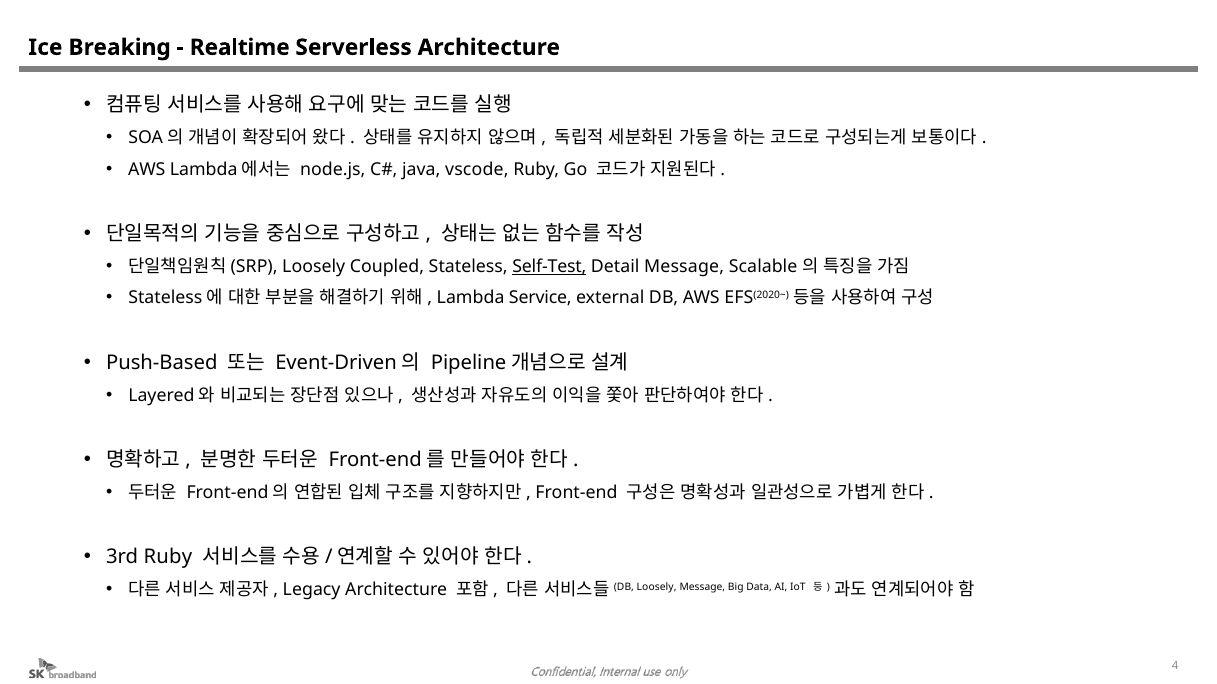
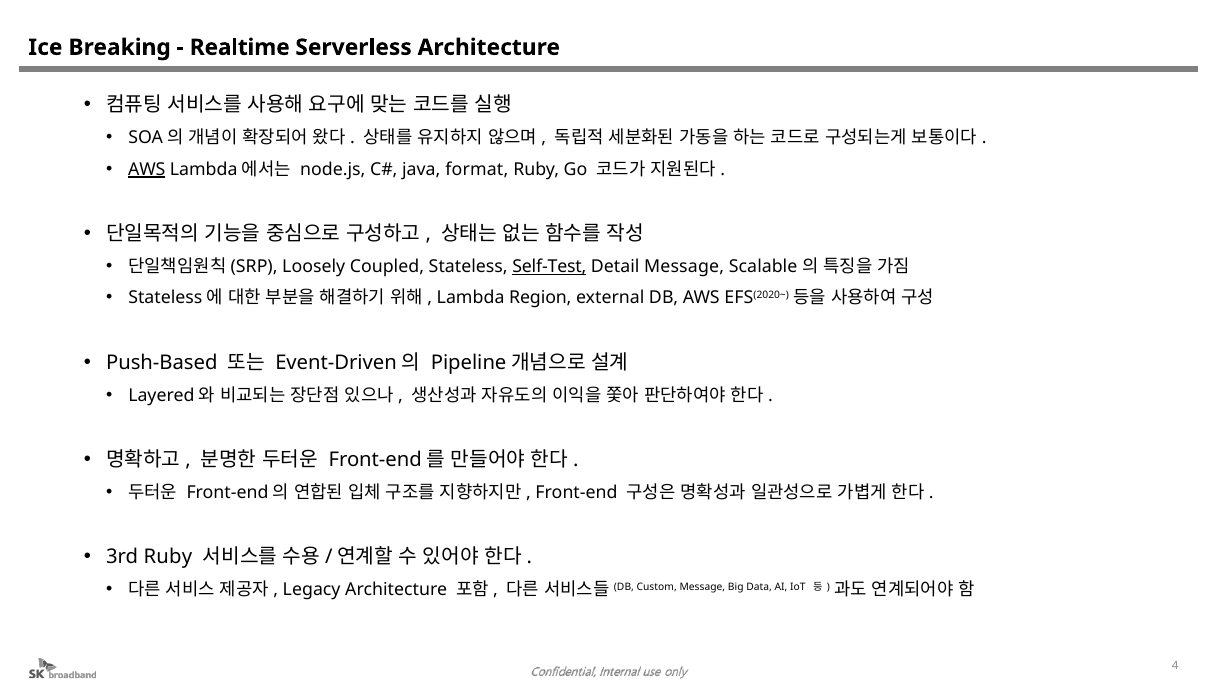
AWS at (147, 170) underline: none -> present
vscode: vscode -> format
Service: Service -> Region
Loosely at (657, 587): Loosely -> Custom
